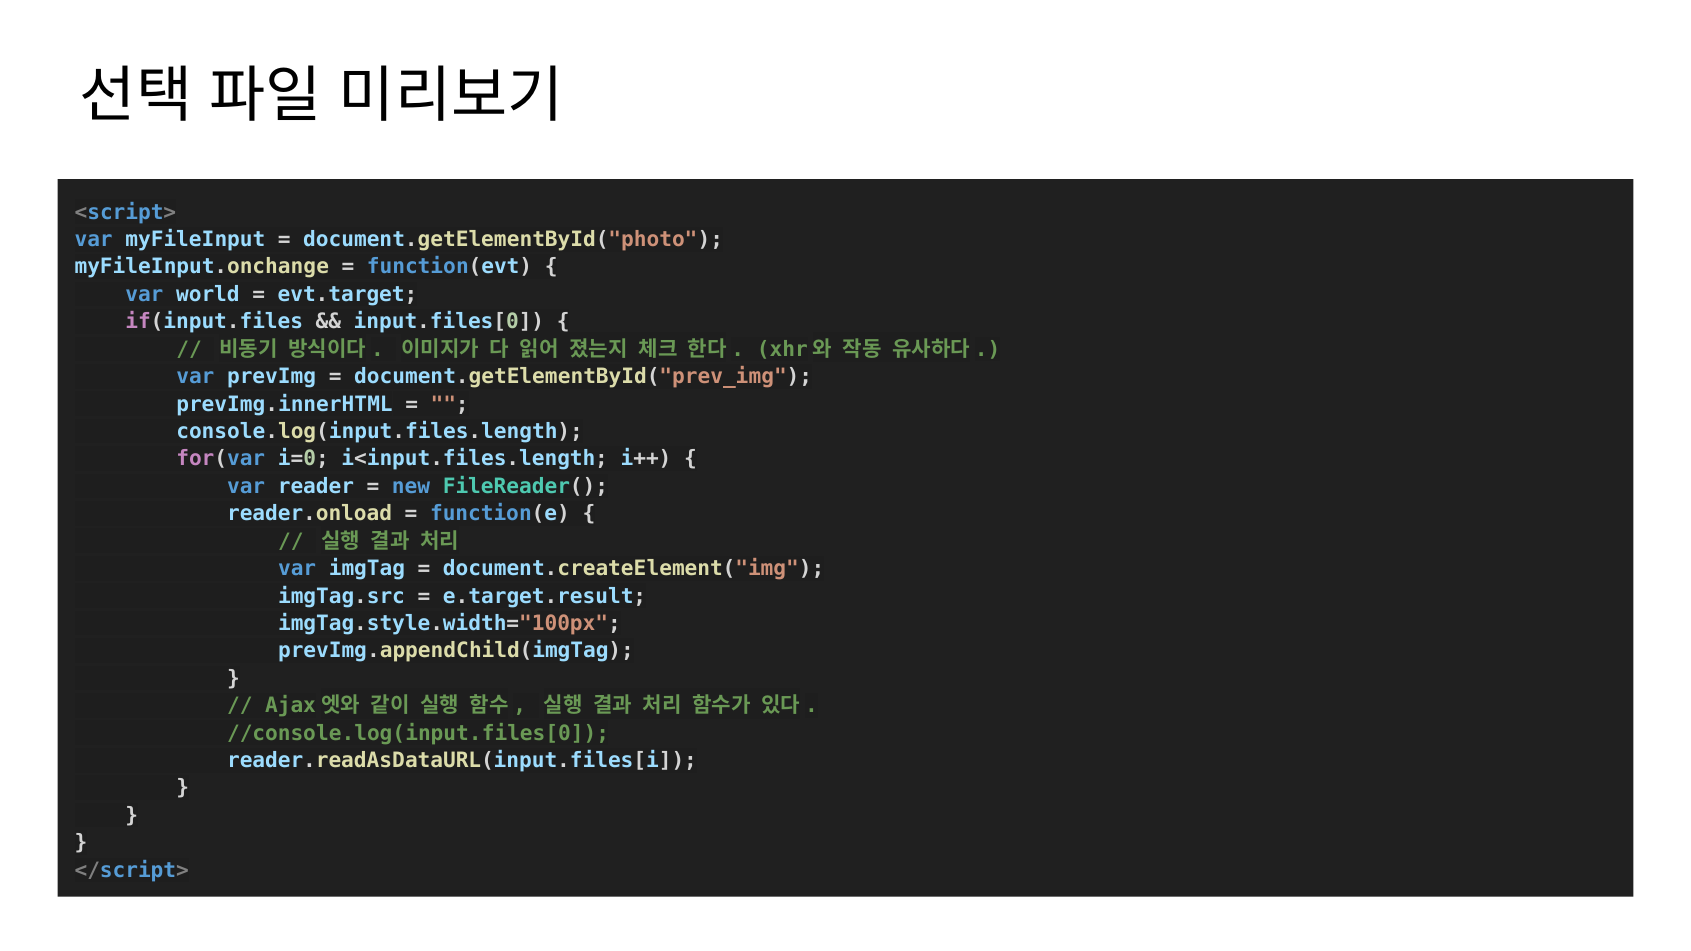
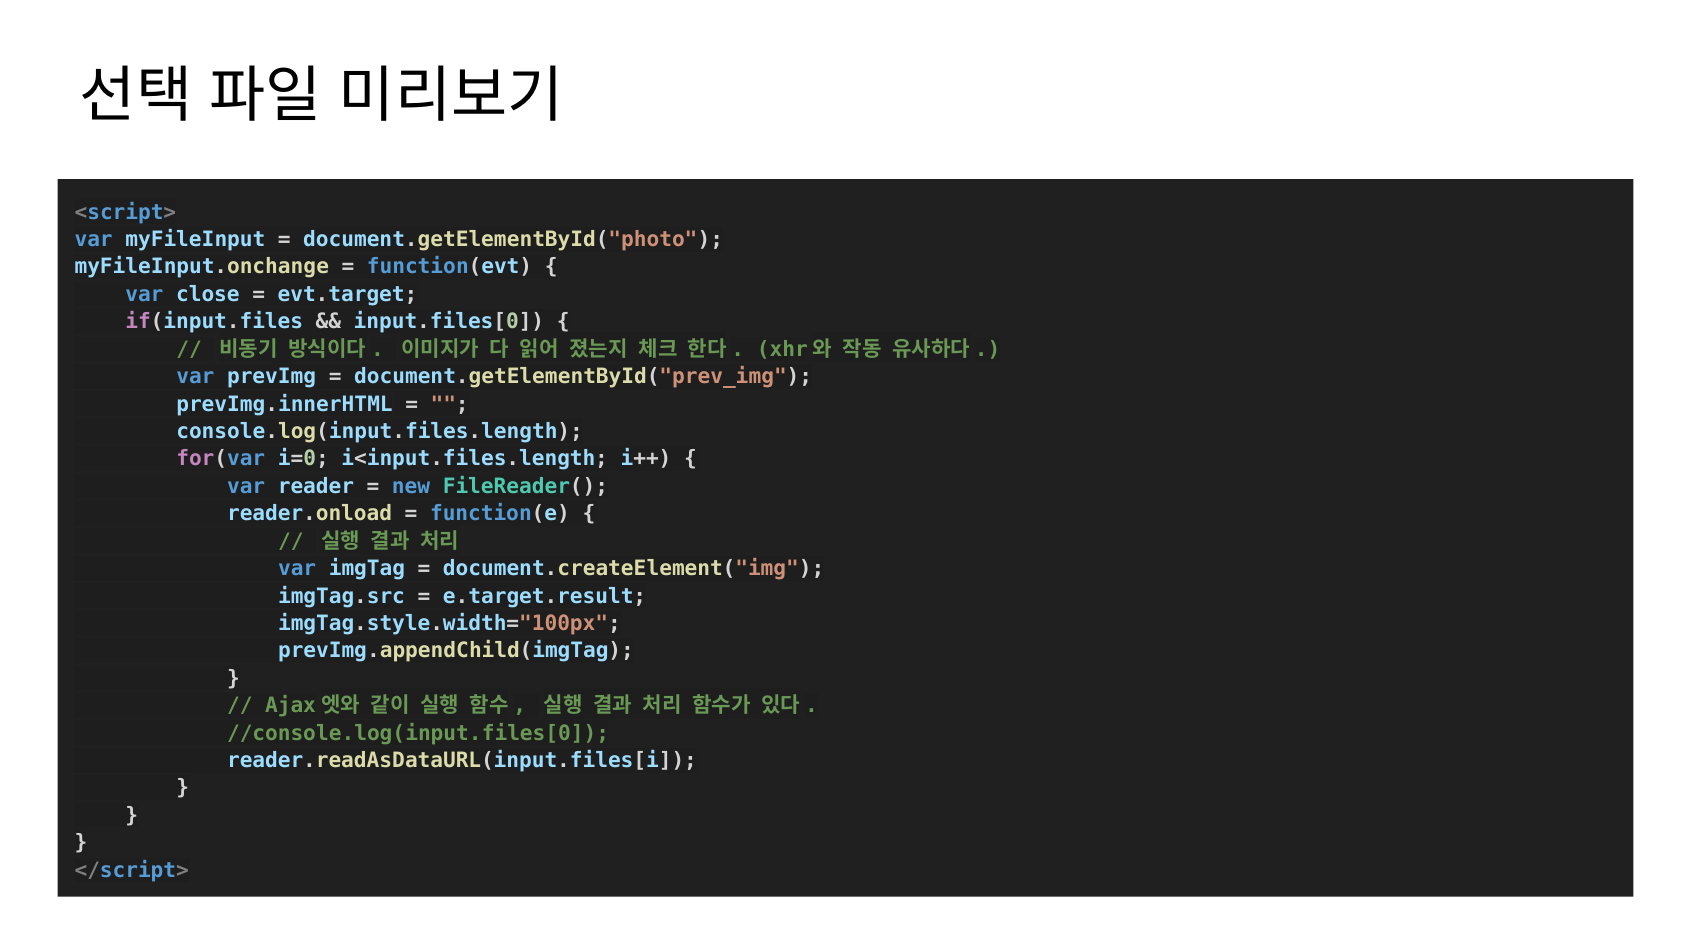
world: world -> close
